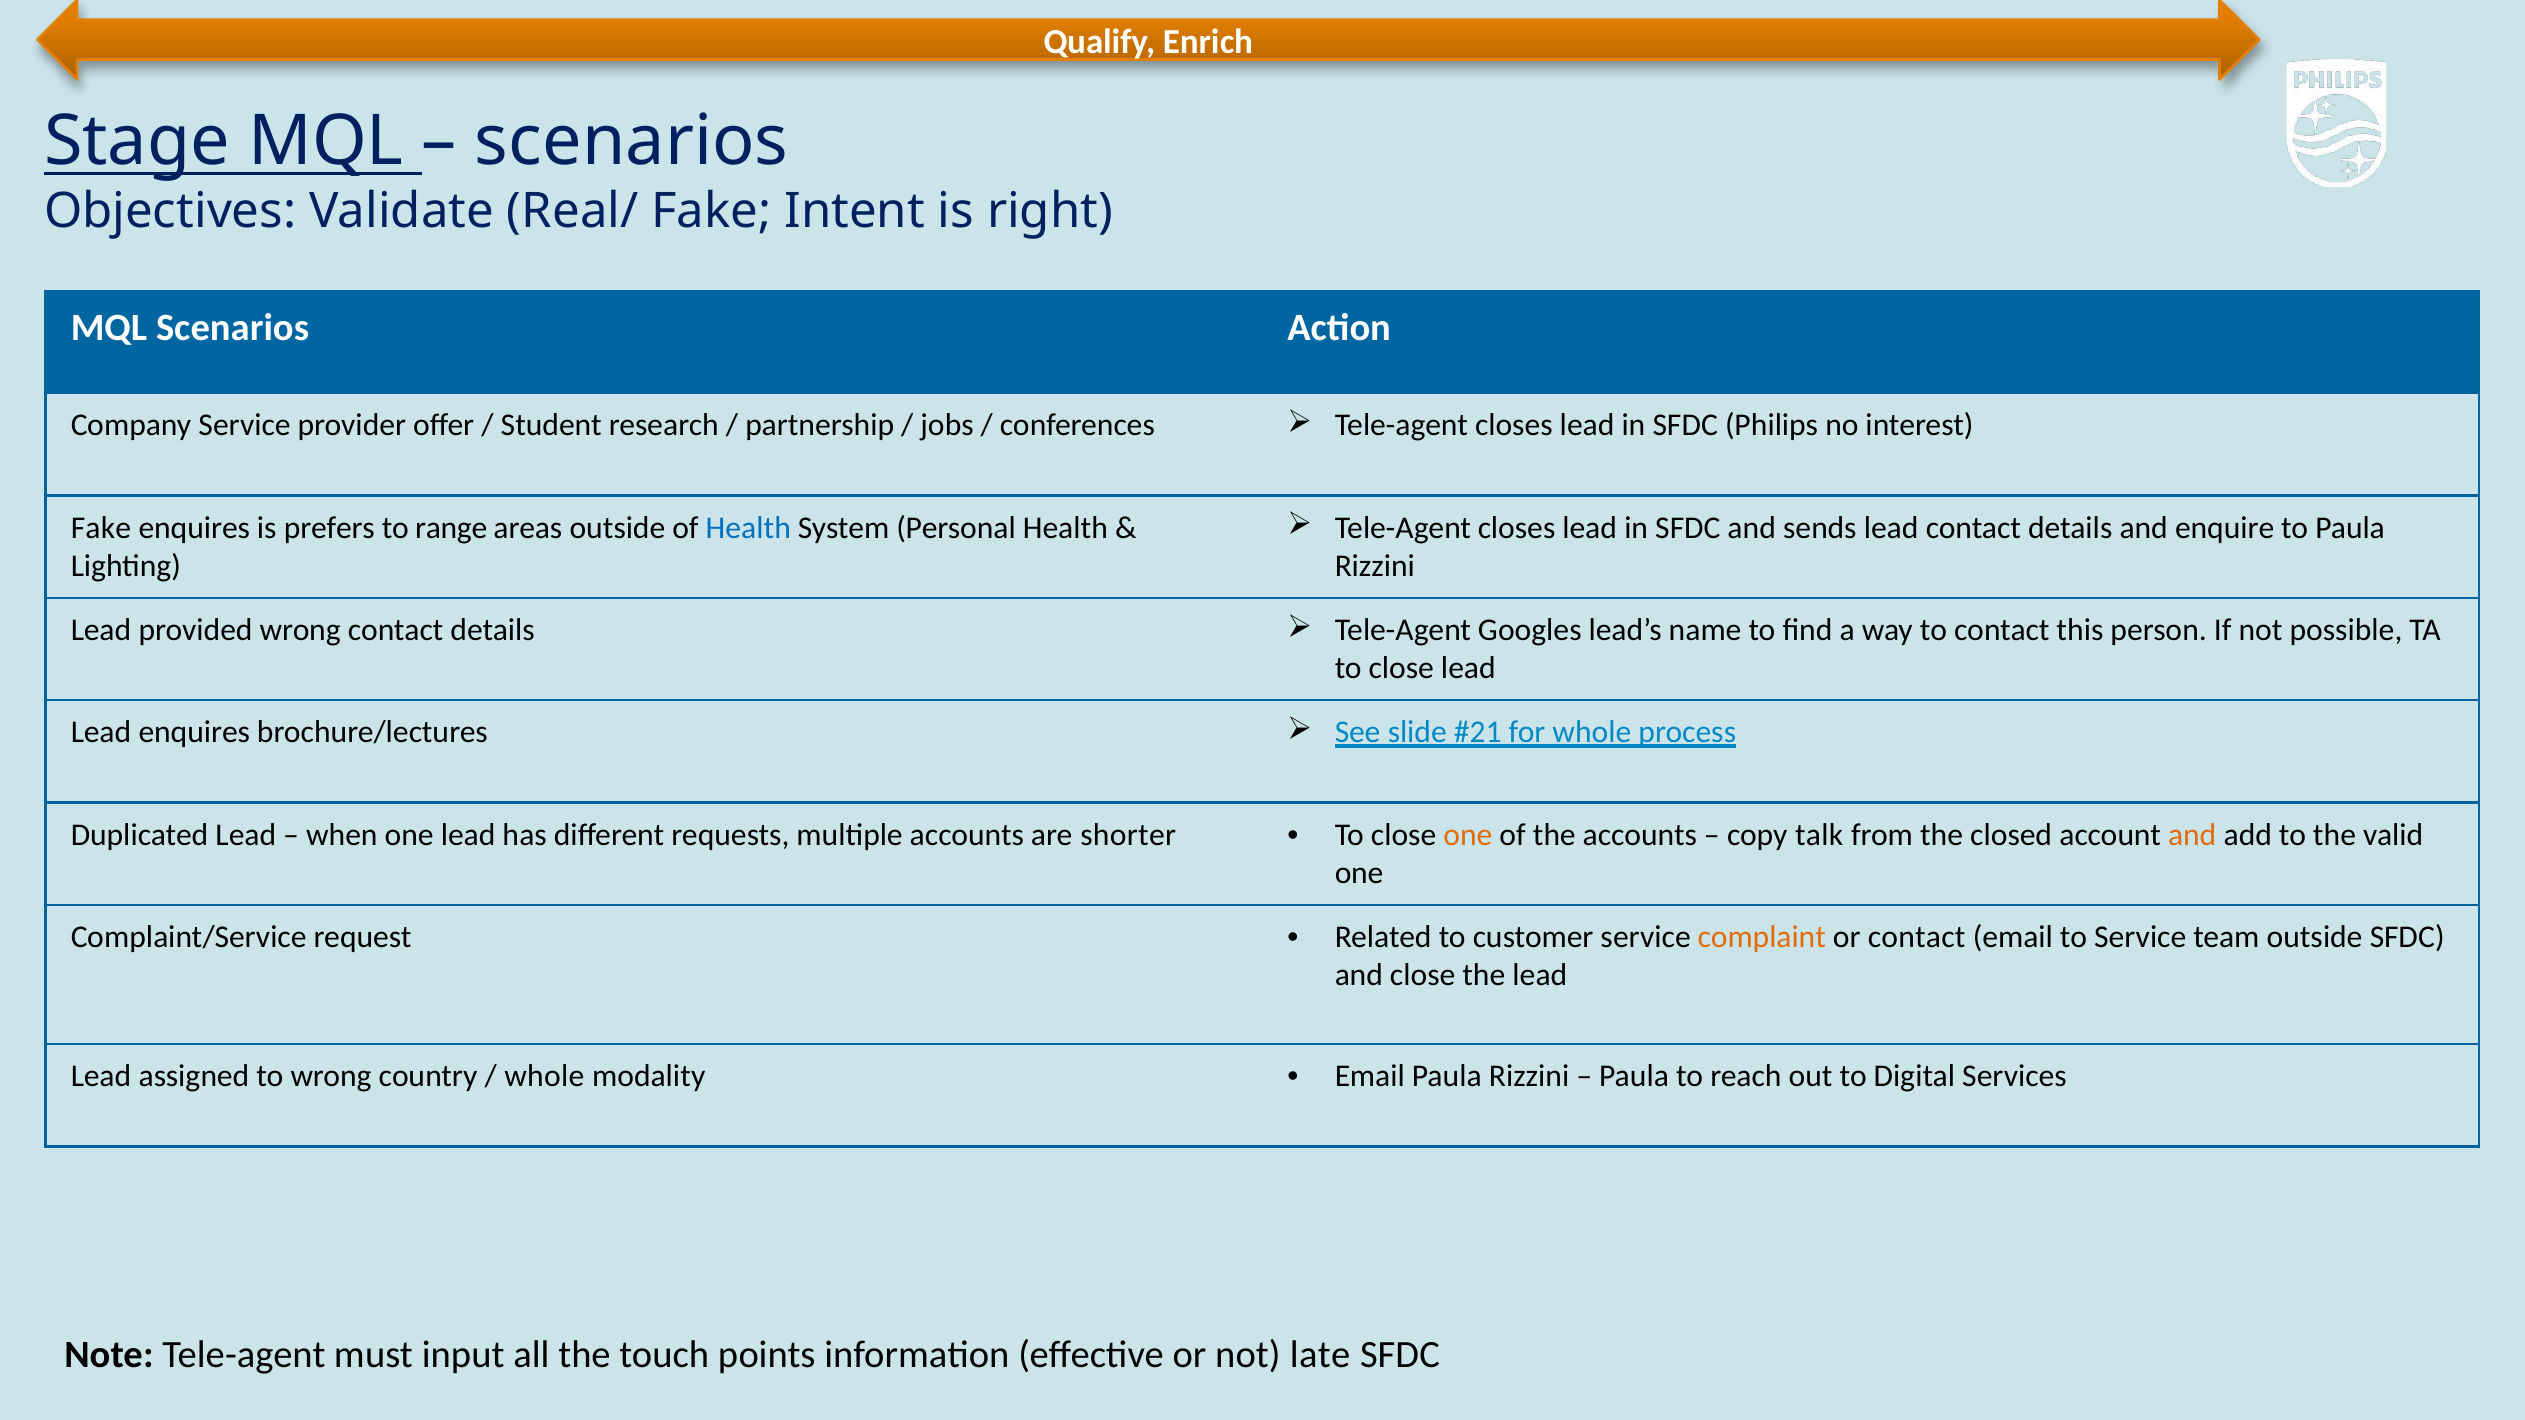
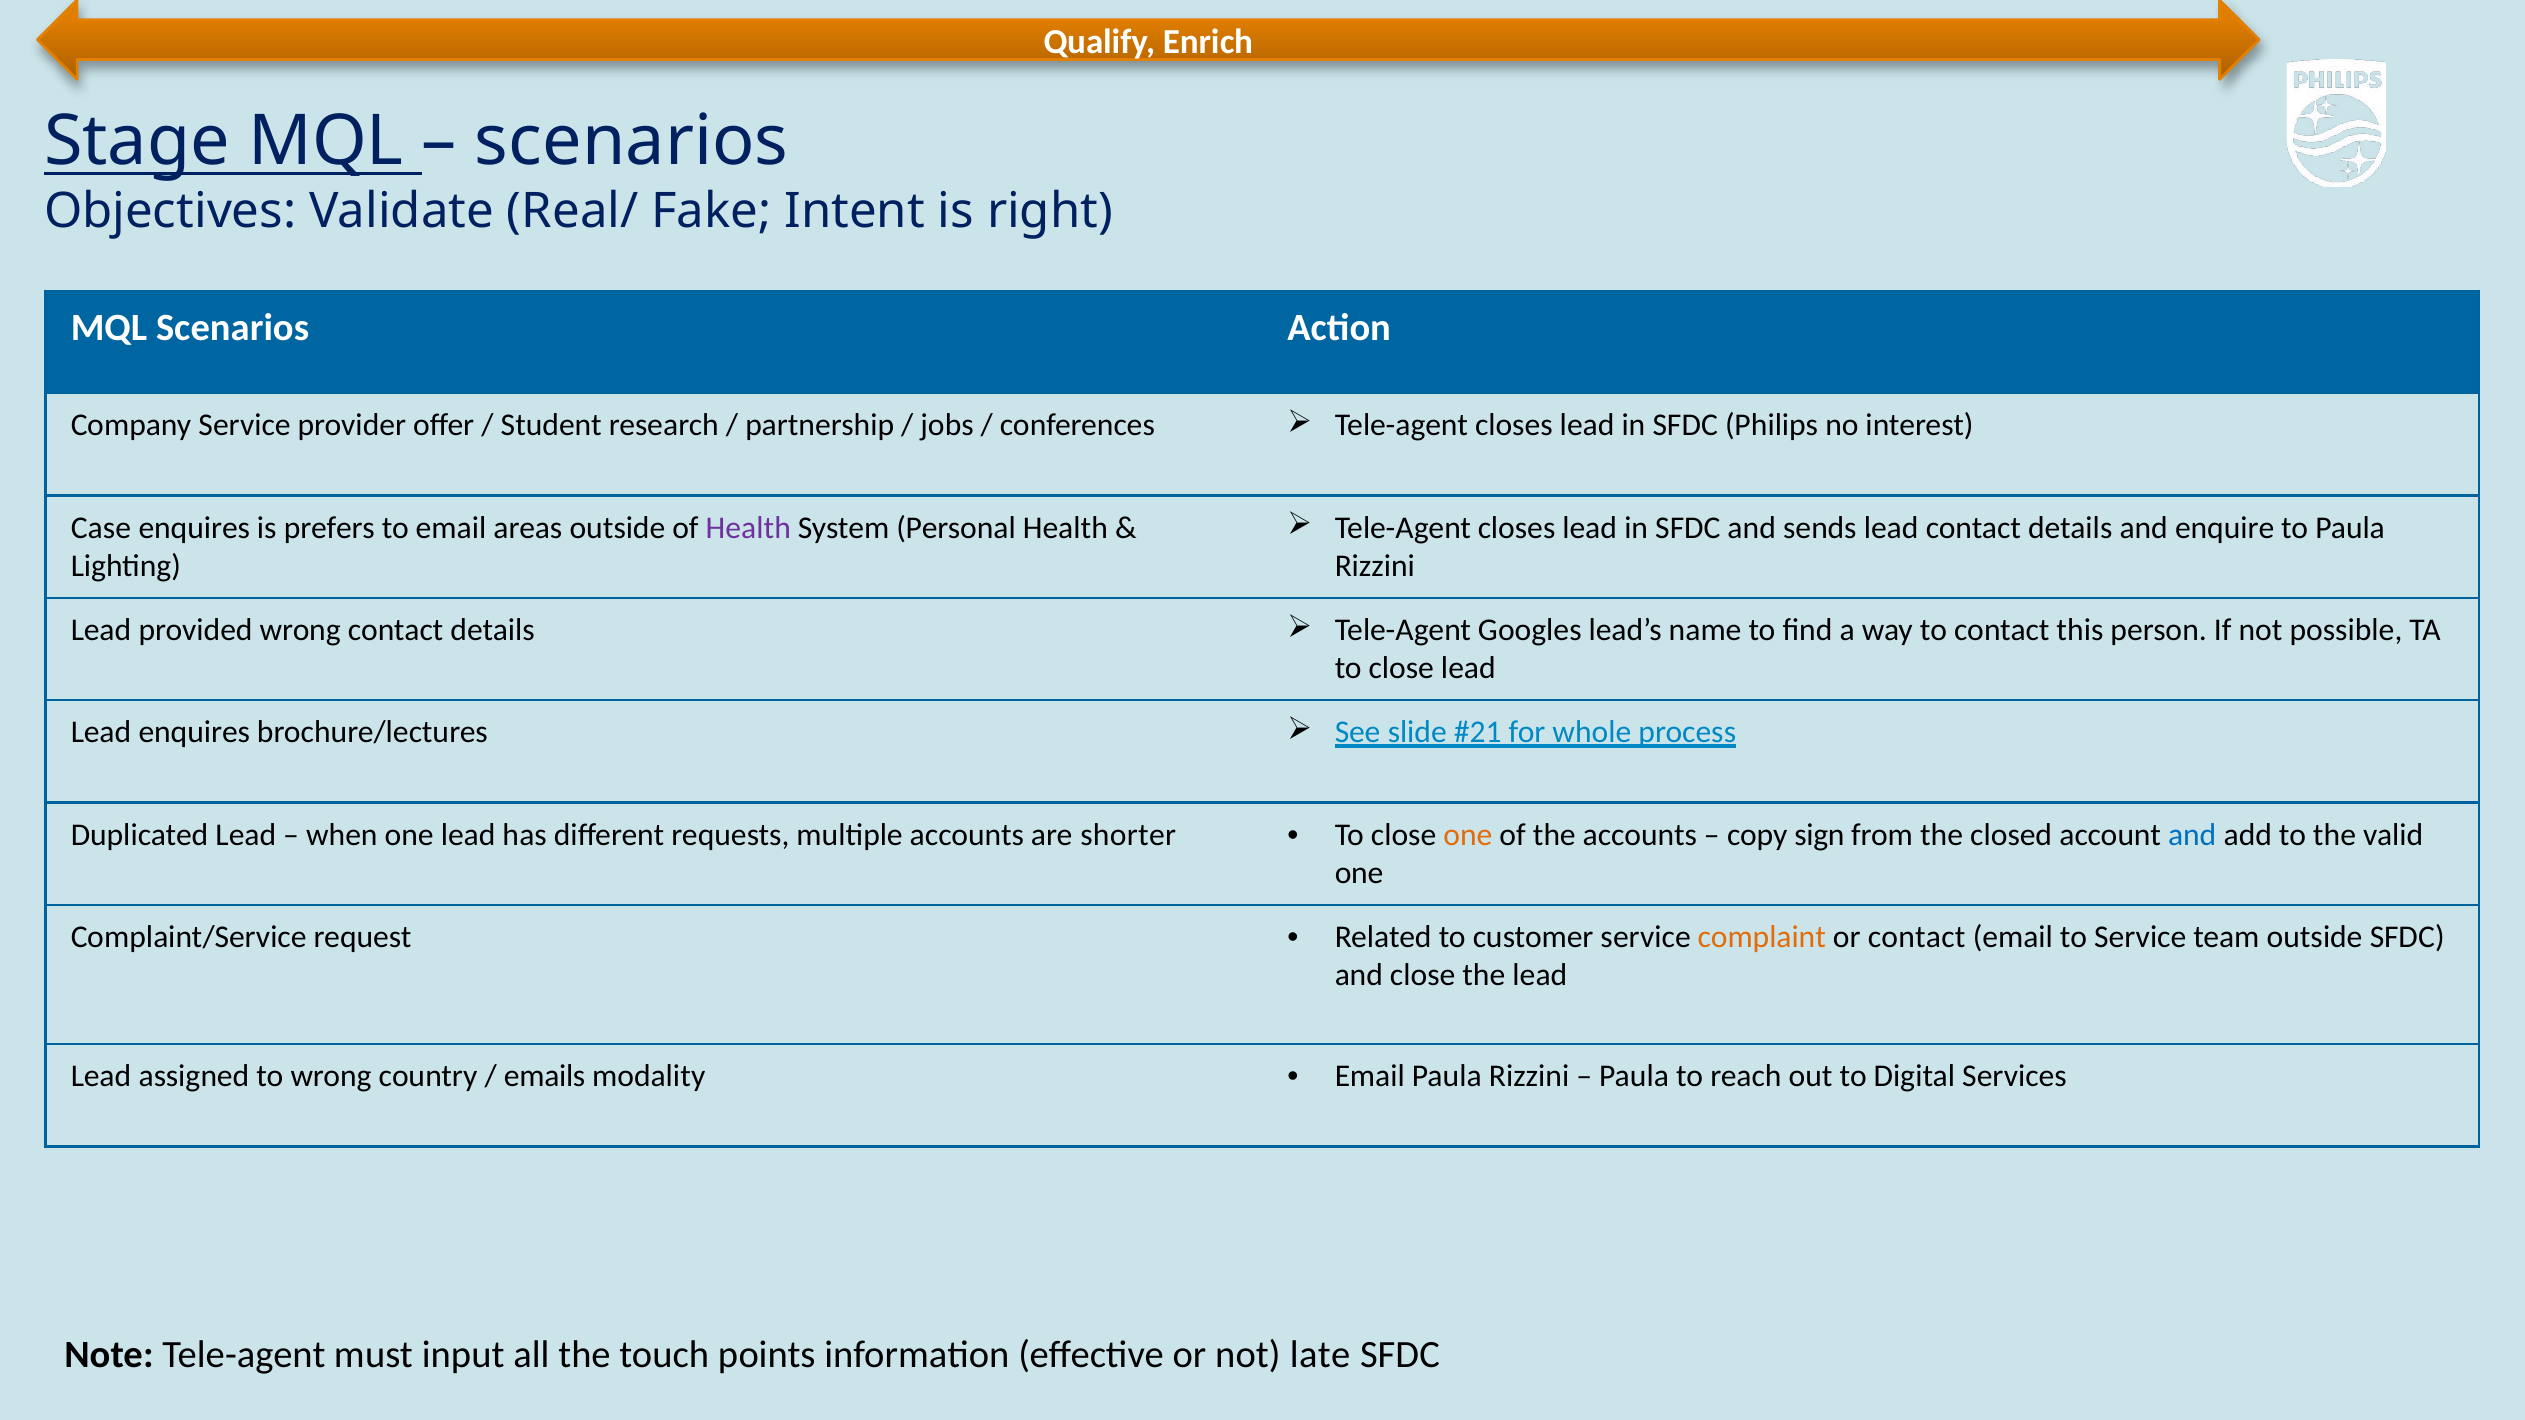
Fake at (101, 528): Fake -> Case
to range: range -> email
Health at (748, 528) colour: blue -> purple
talk: talk -> sign
and at (2192, 835) colour: orange -> blue
whole at (544, 1077): whole -> emails
